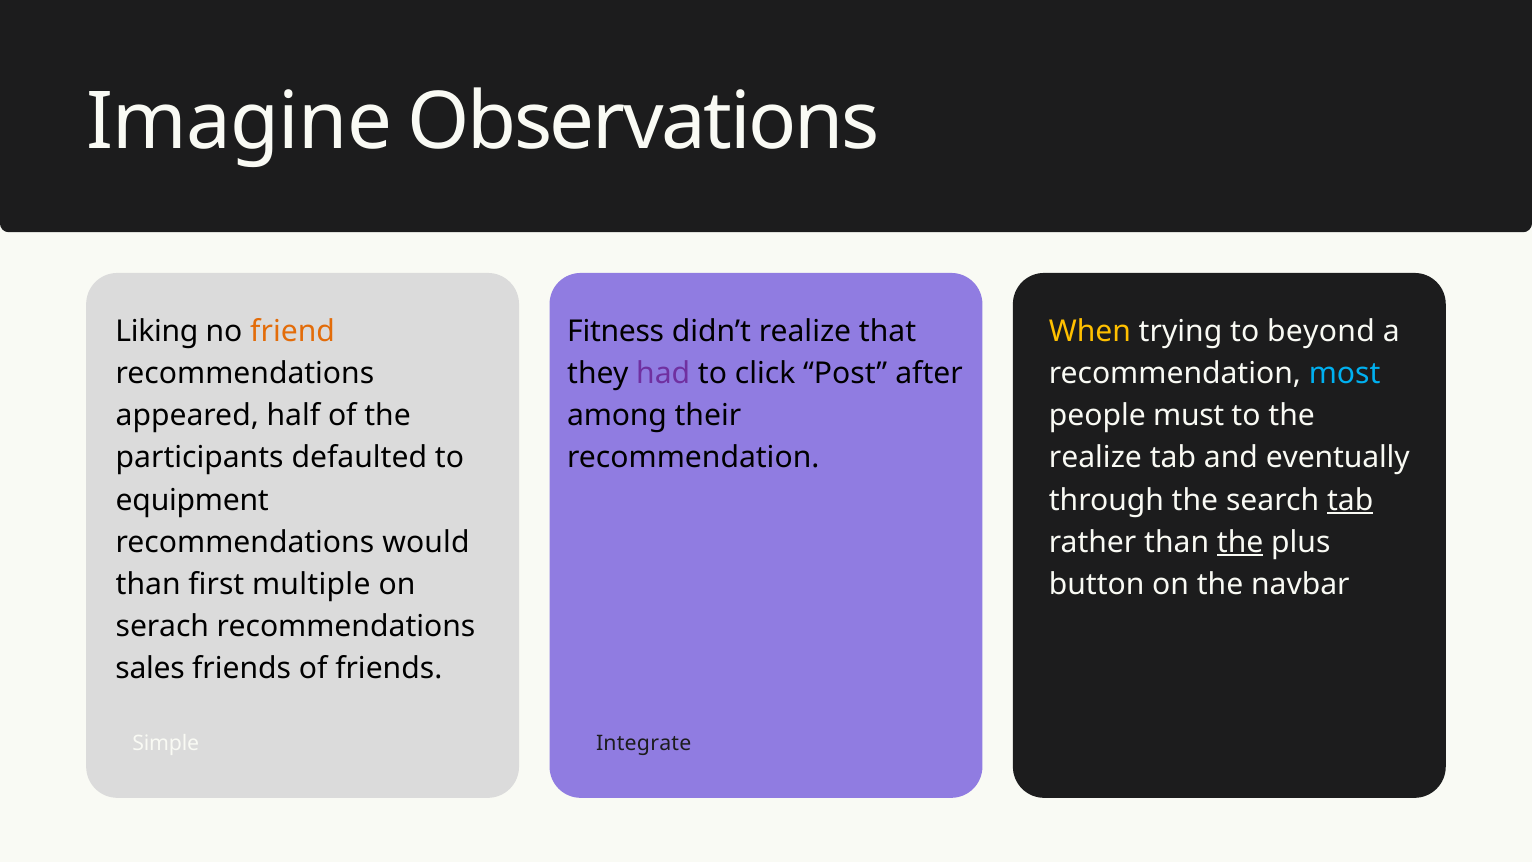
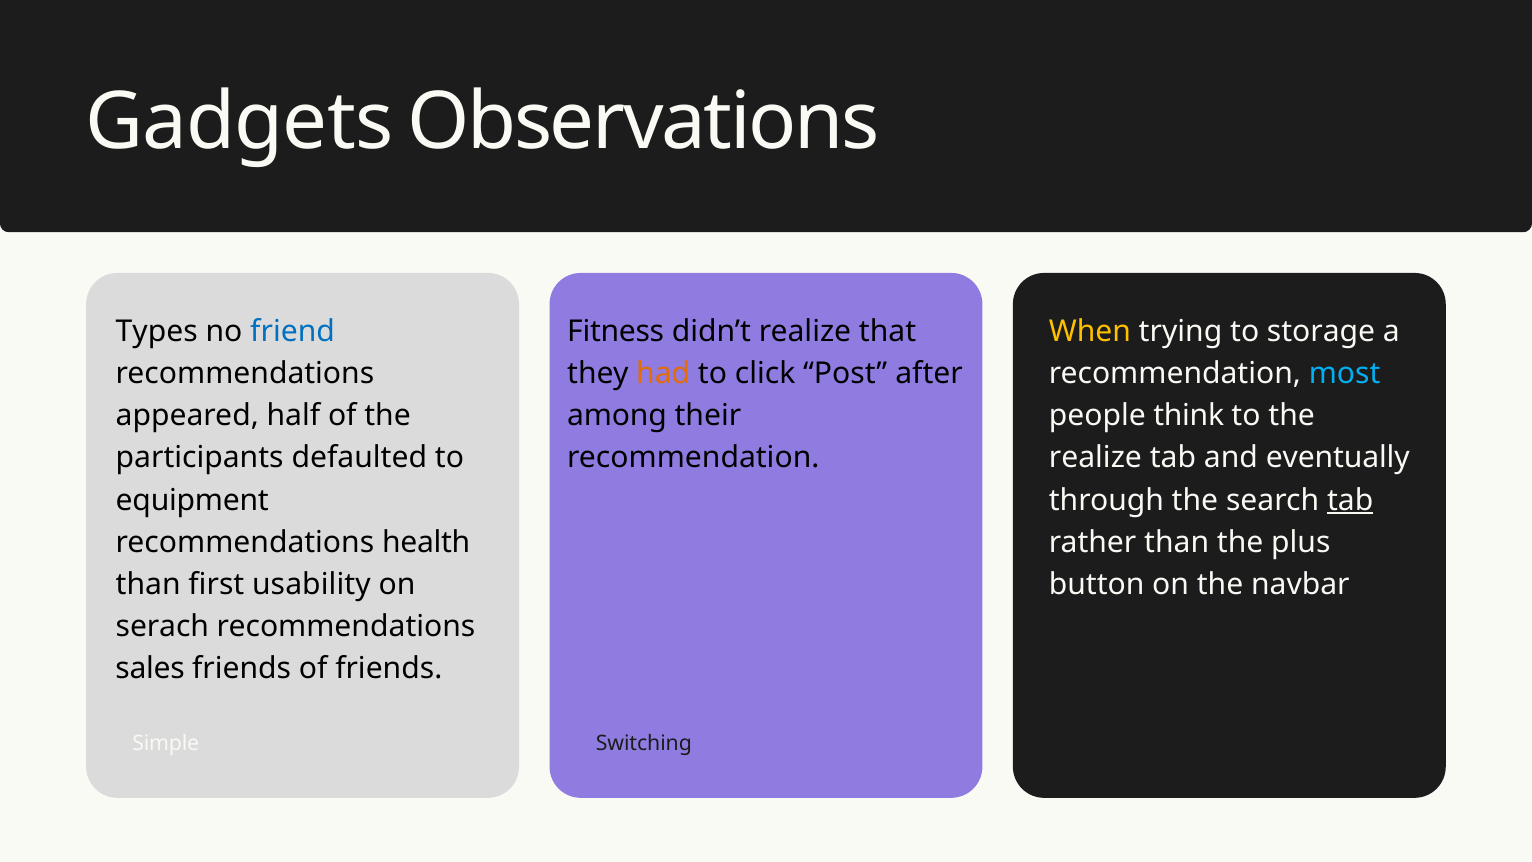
Imagine: Imagine -> Gadgets
Liking: Liking -> Types
friend colour: orange -> blue
beyond: beyond -> storage
had colour: purple -> orange
must: must -> think
would: would -> health
the at (1240, 542) underline: present -> none
multiple: multiple -> usability
Integrate: Integrate -> Switching
